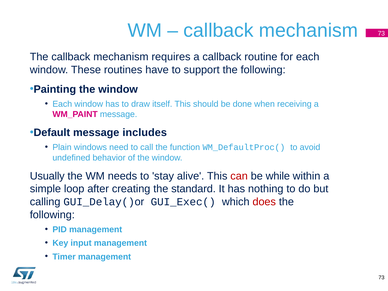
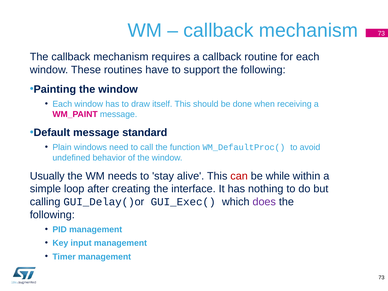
includes: includes -> standard
standard: standard -> interface
does colour: red -> purple
